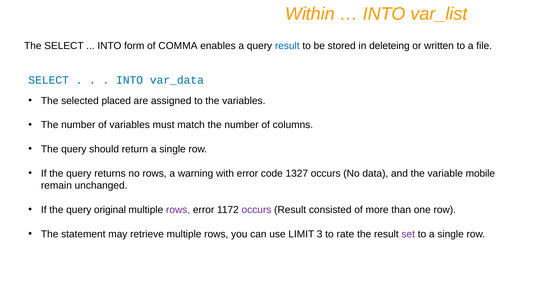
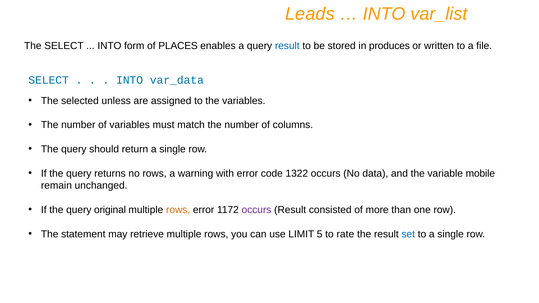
Within: Within -> Leads
COMMA: COMMA -> PLACES
deleteing: deleteing -> produces
placed: placed -> unless
1327: 1327 -> 1322
rows at (178, 210) colour: purple -> orange
3: 3 -> 5
set colour: purple -> blue
